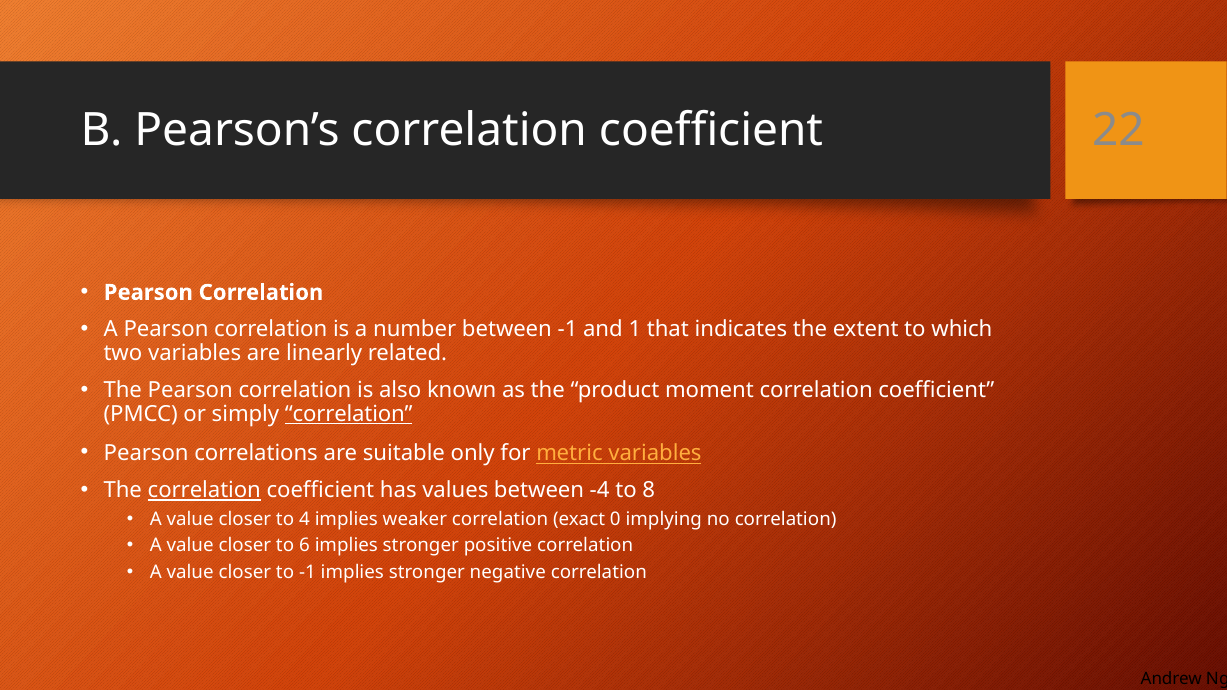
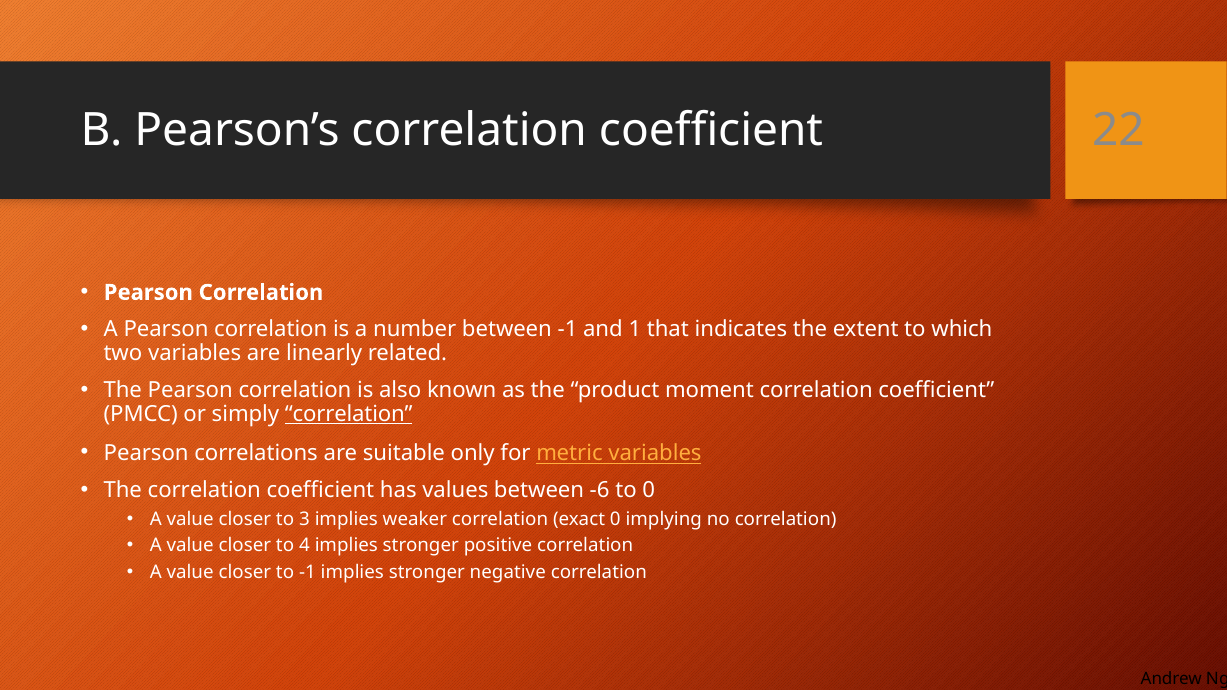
correlation at (204, 491) underline: present -> none
-4: -4 -> -6
to 8: 8 -> 0
4: 4 -> 3
6: 6 -> 4
